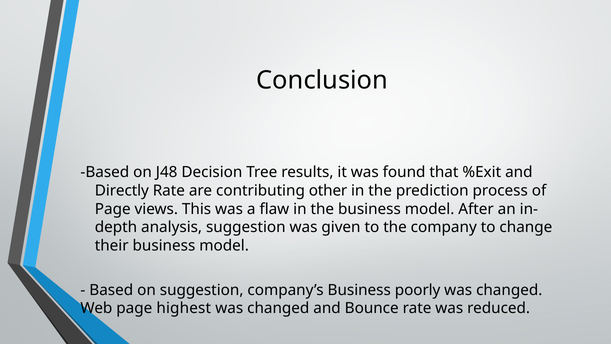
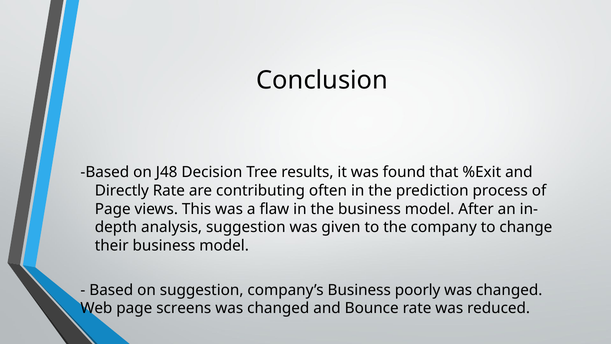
other: other -> often
highest: highest -> screens
